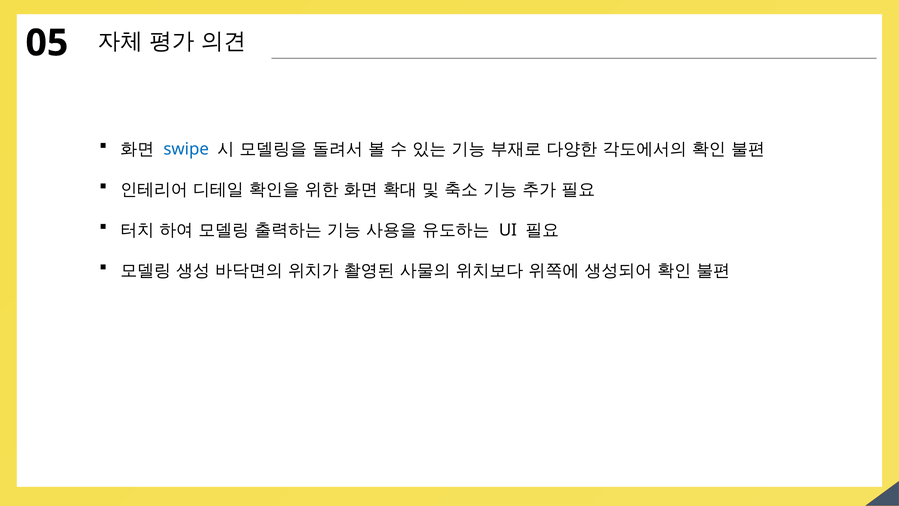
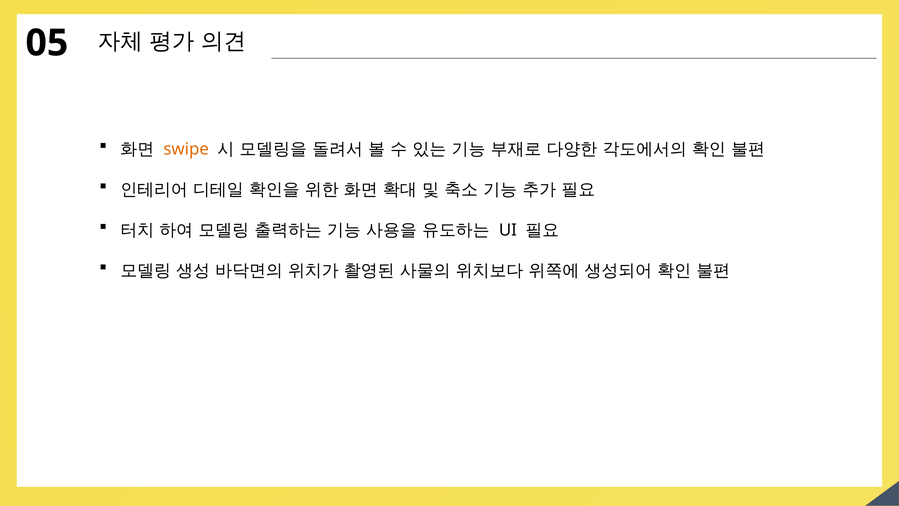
swipe colour: blue -> orange
